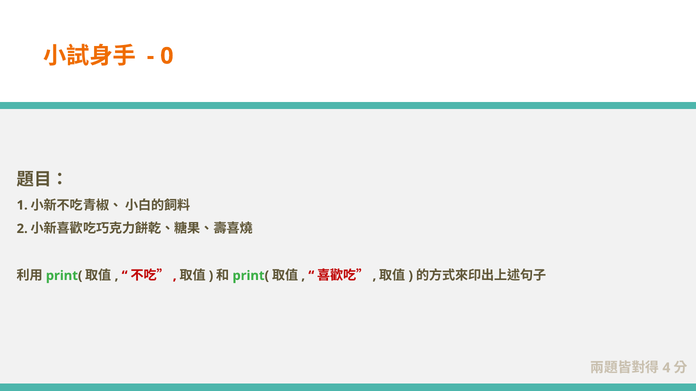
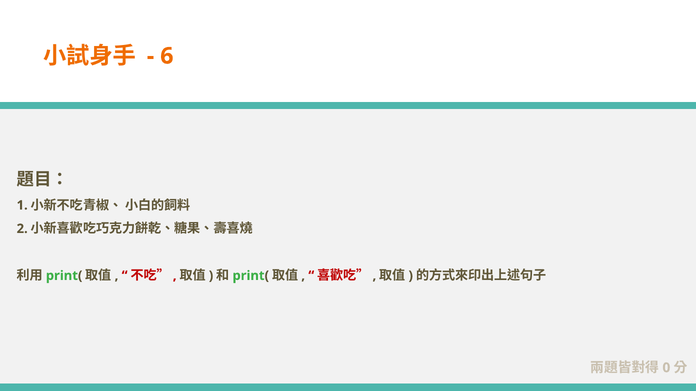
0: 0 -> 6
4: 4 -> 0
